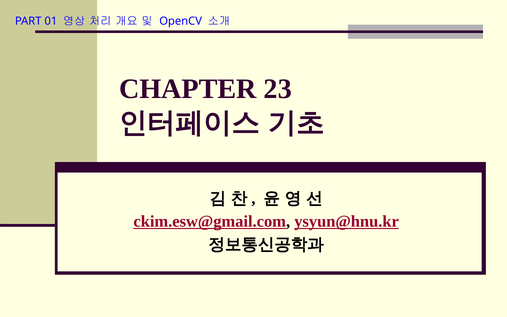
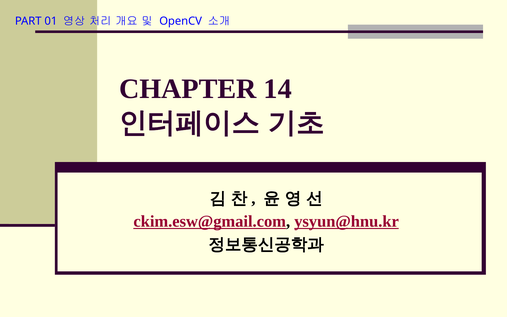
23: 23 -> 14
